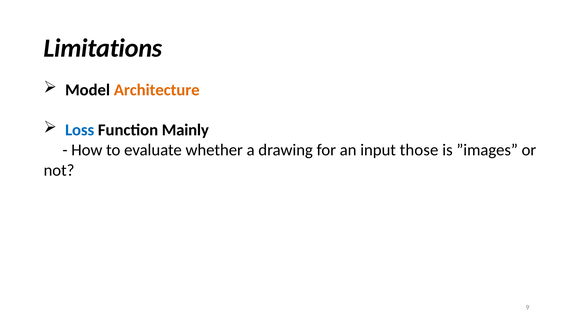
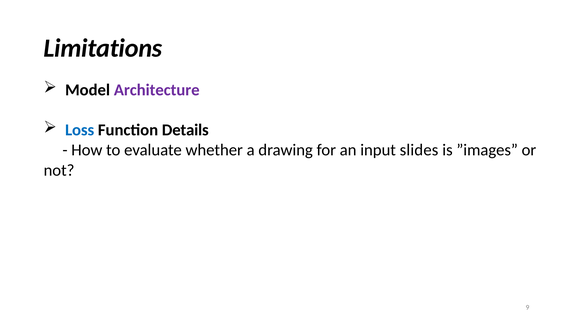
Architecture colour: orange -> purple
Mainly: Mainly -> Details
those: those -> slides
